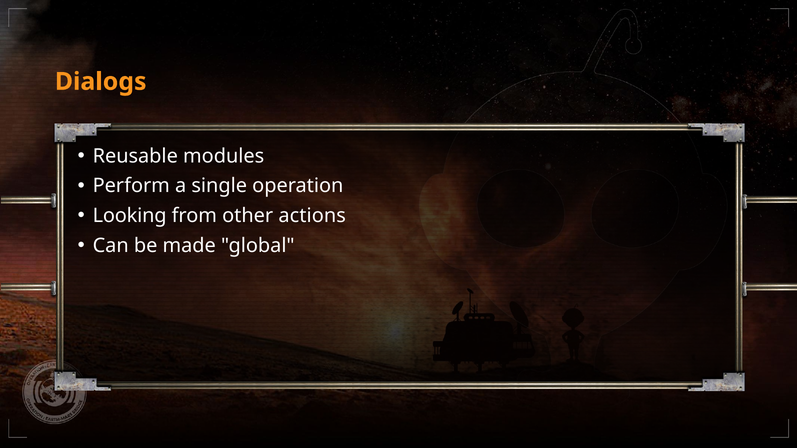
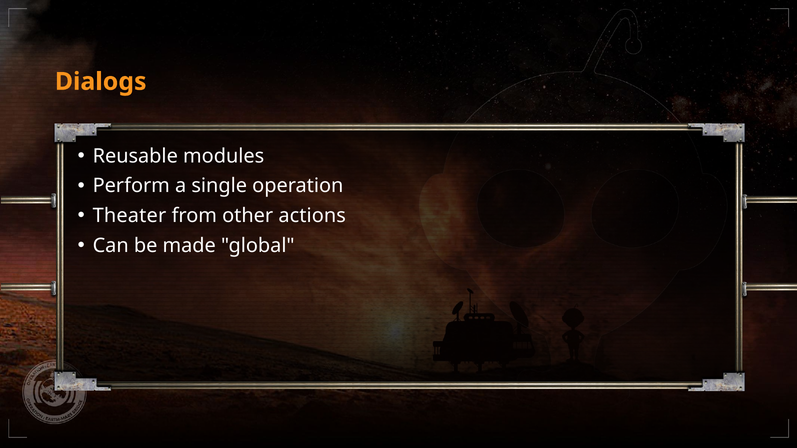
Looking: Looking -> Theater
